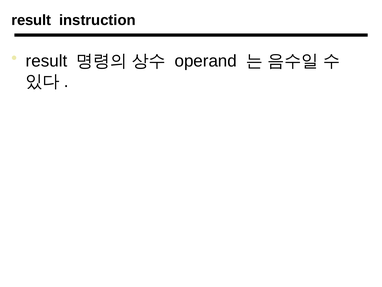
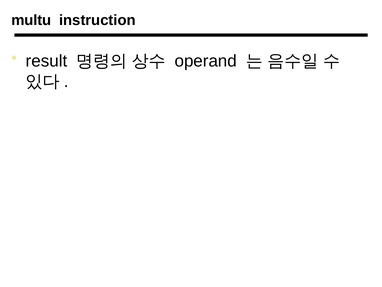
result at (31, 20): result -> multu
